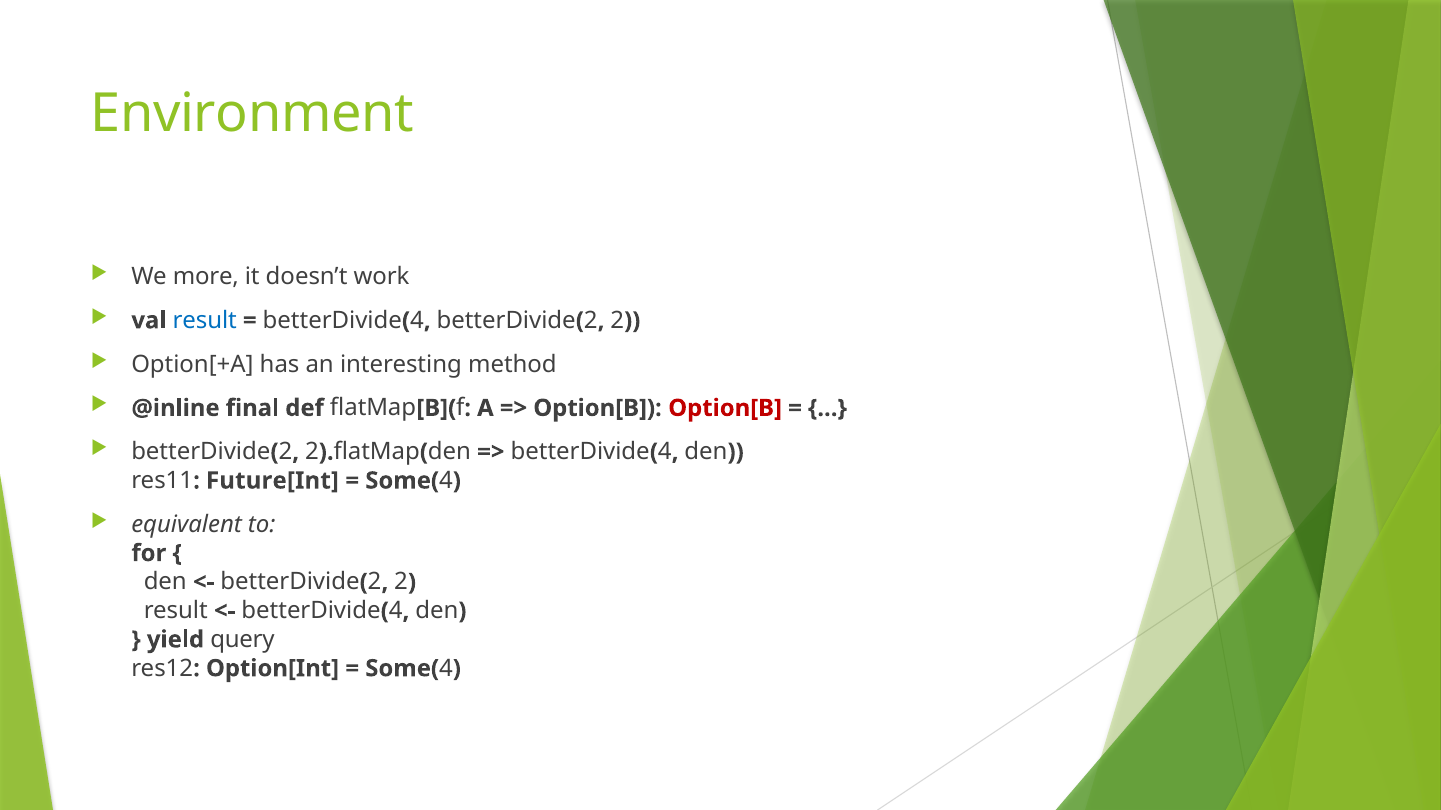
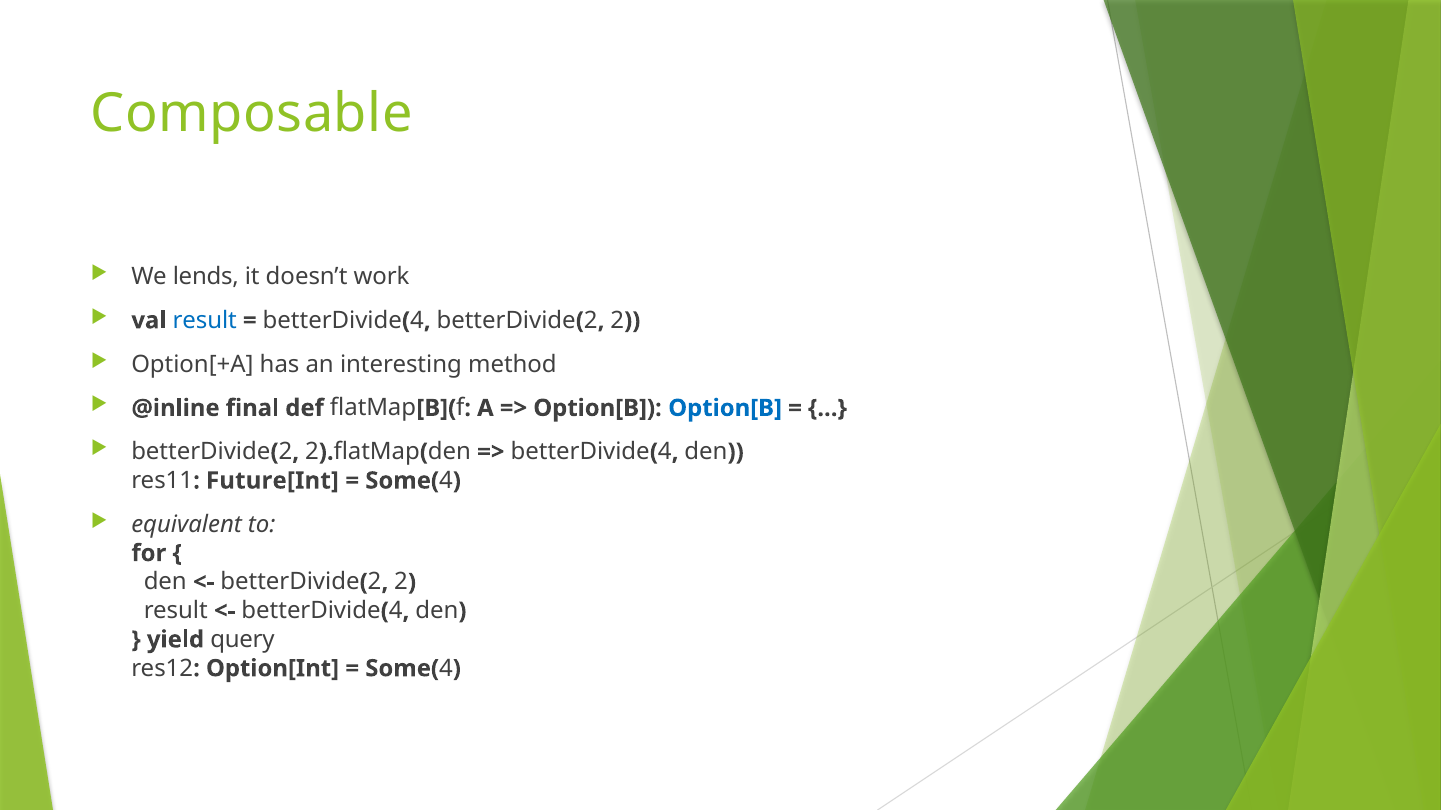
Environment: Environment -> Composable
more: more -> lends
Option[B at (725, 408) colour: red -> blue
